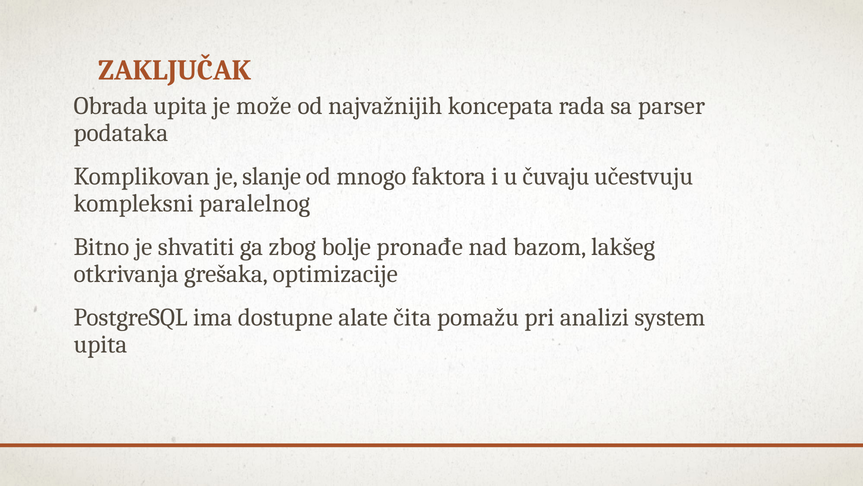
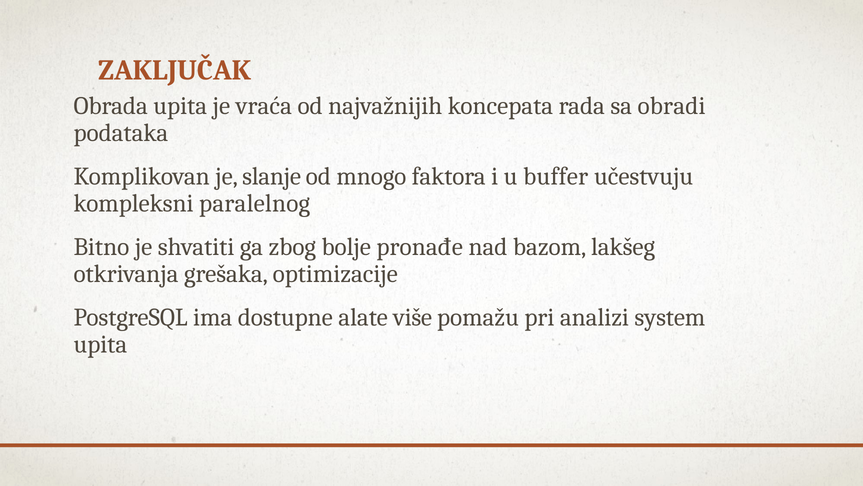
može: može -> vraća
parser: parser -> obradi
čuvaju: čuvaju -> buffer
čita: čita -> više
